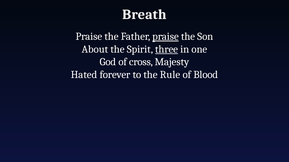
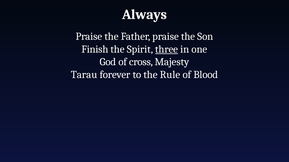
Breath: Breath -> Always
praise at (166, 37) underline: present -> none
About: About -> Finish
Hated: Hated -> Tarau
